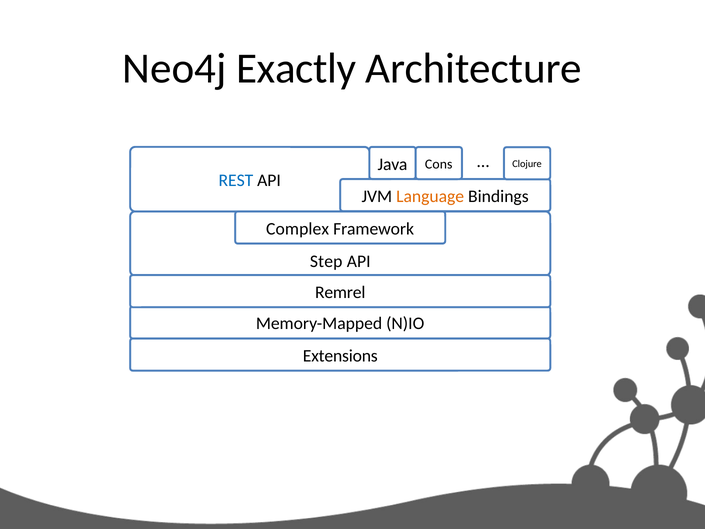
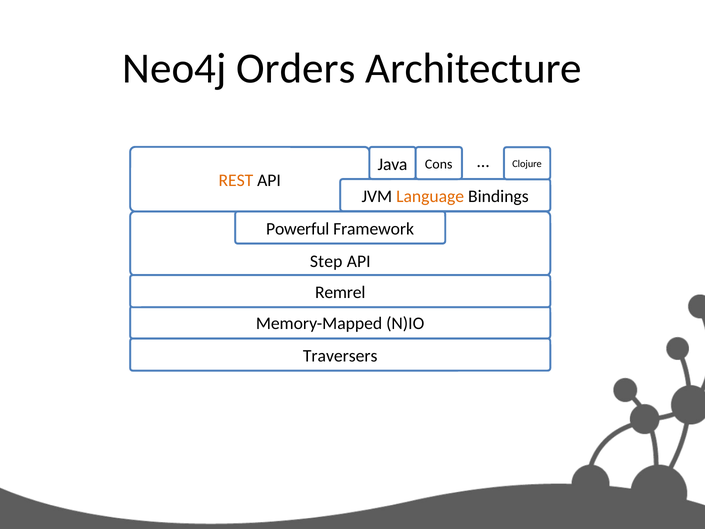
Exactly: Exactly -> Orders
REST colour: blue -> orange
Complex: Complex -> Powerful
Extensions: Extensions -> Traversers
